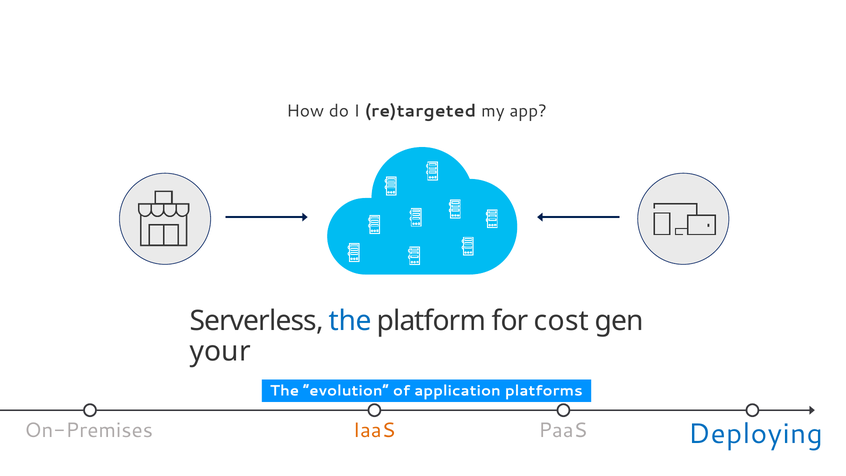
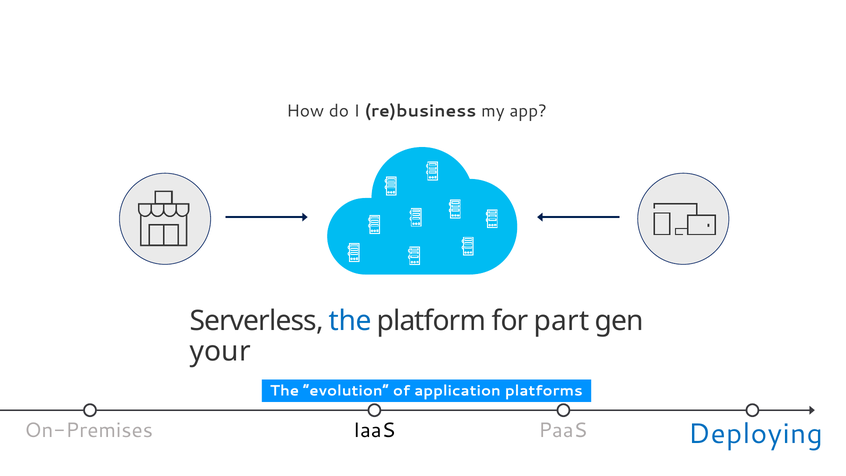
re)targeted: re)targeted -> re)business
cost: cost -> part
IaaS colour: orange -> black
